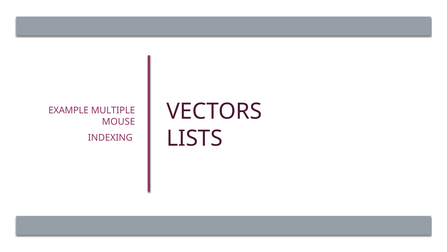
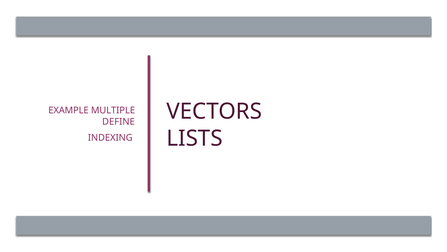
MOUSE: MOUSE -> DEFINE
